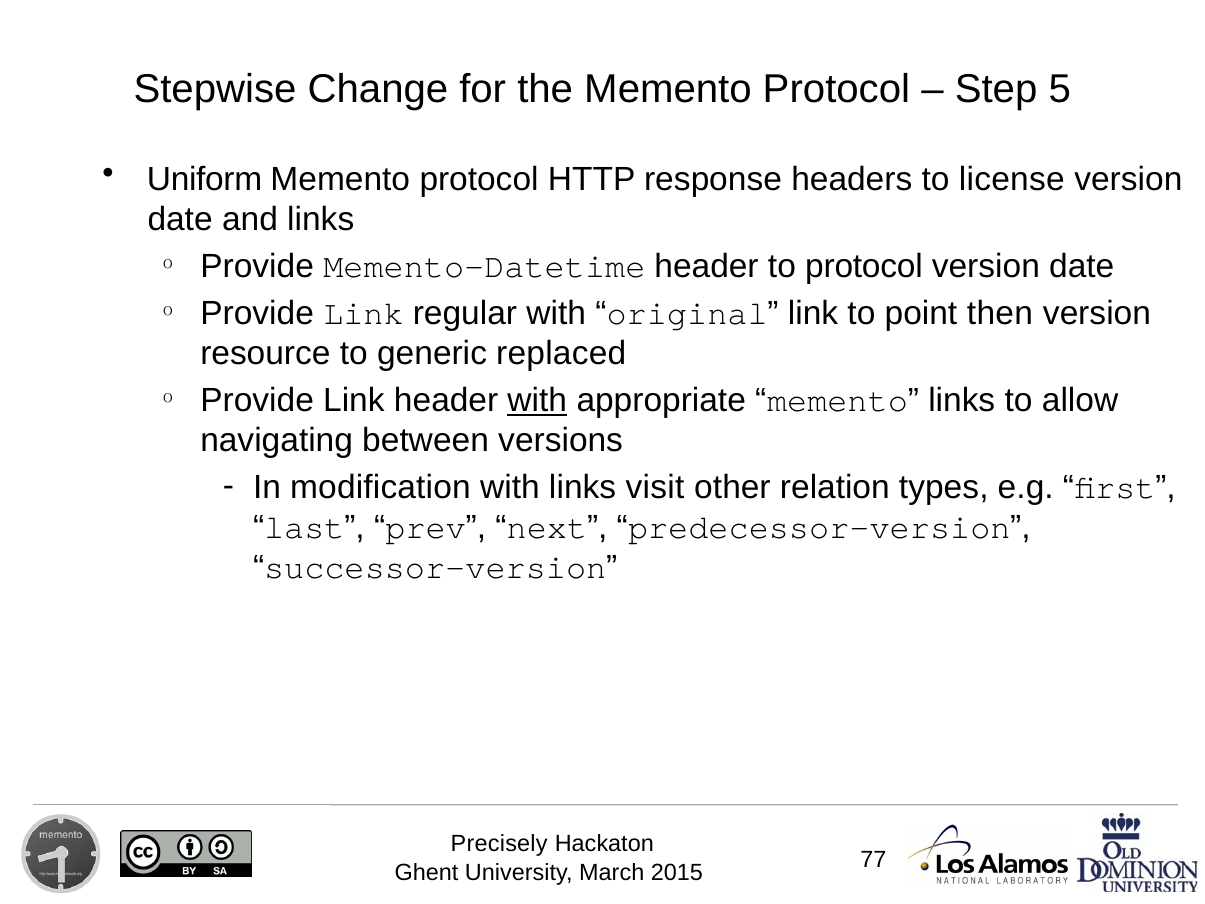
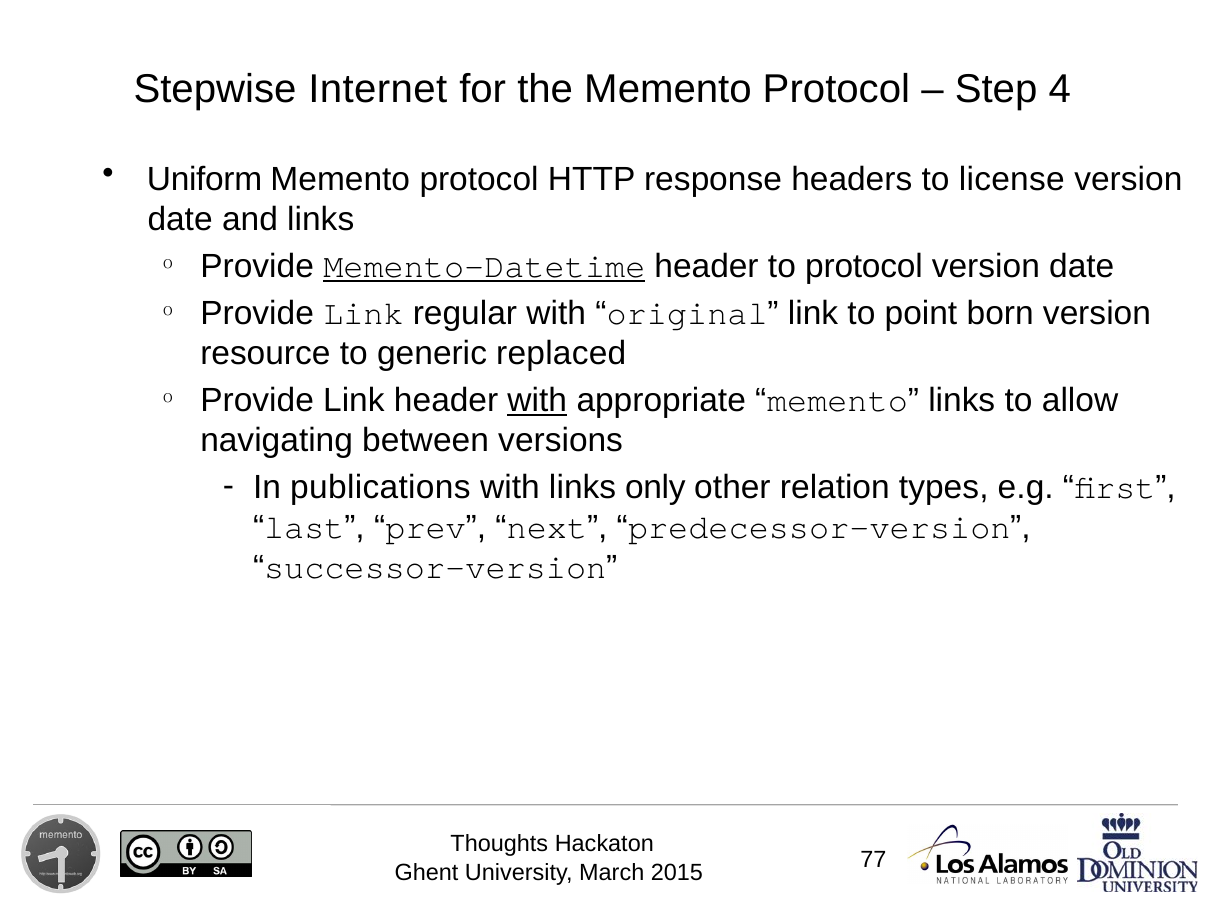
Change: Change -> Internet
5: 5 -> 4
Memento-Datetime underline: none -> present
then: then -> born
modification: modification -> publications
visit: visit -> only
Precisely: Precisely -> Thoughts
